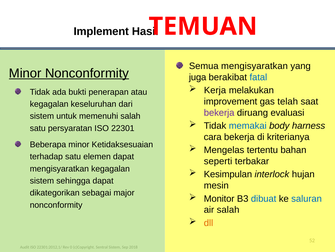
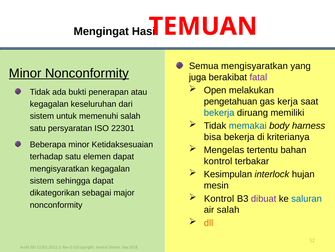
Implement: Implement -> Mengingat
fatal colour: blue -> purple
Kerja: Kerja -> Open
improvement: improvement -> pengetahuan
telah: telah -> kerja
bekerja at (219, 112) colour: purple -> blue
evaluasi: evaluasi -> memiliki
cara: cara -> bisa
seperti at (218, 161): seperti -> kontrol
Monitor at (219, 198): Monitor -> Kontrol
dibuat colour: blue -> purple
